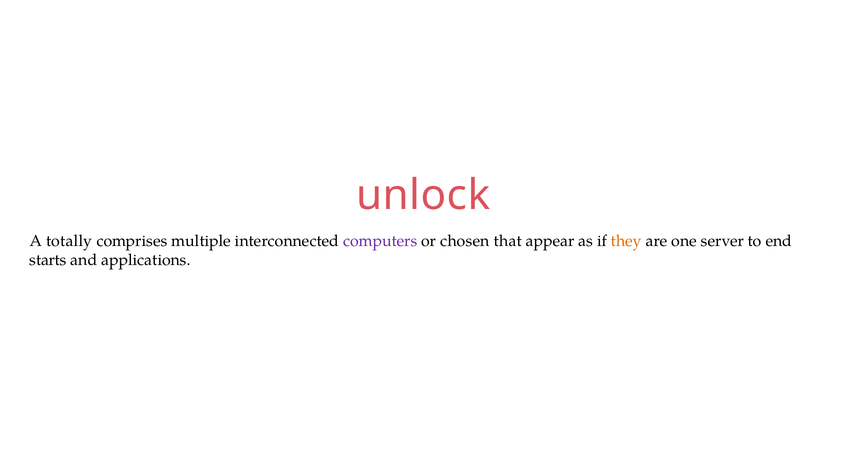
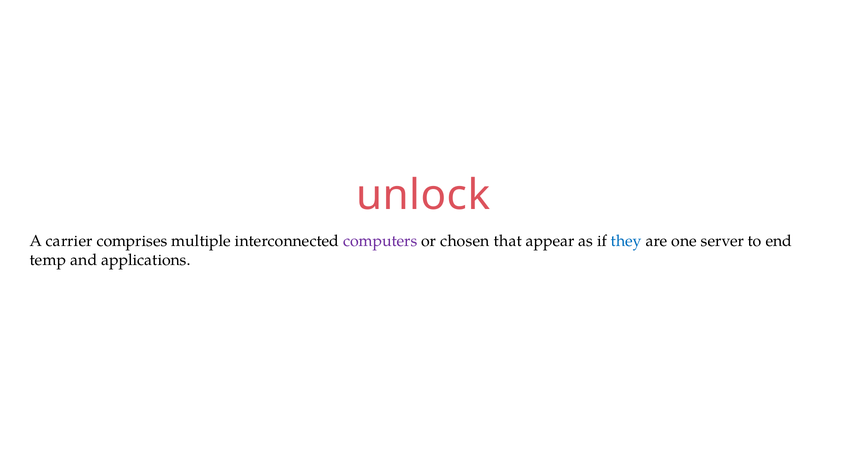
totally: totally -> carrier
they colour: orange -> blue
starts: starts -> temp
